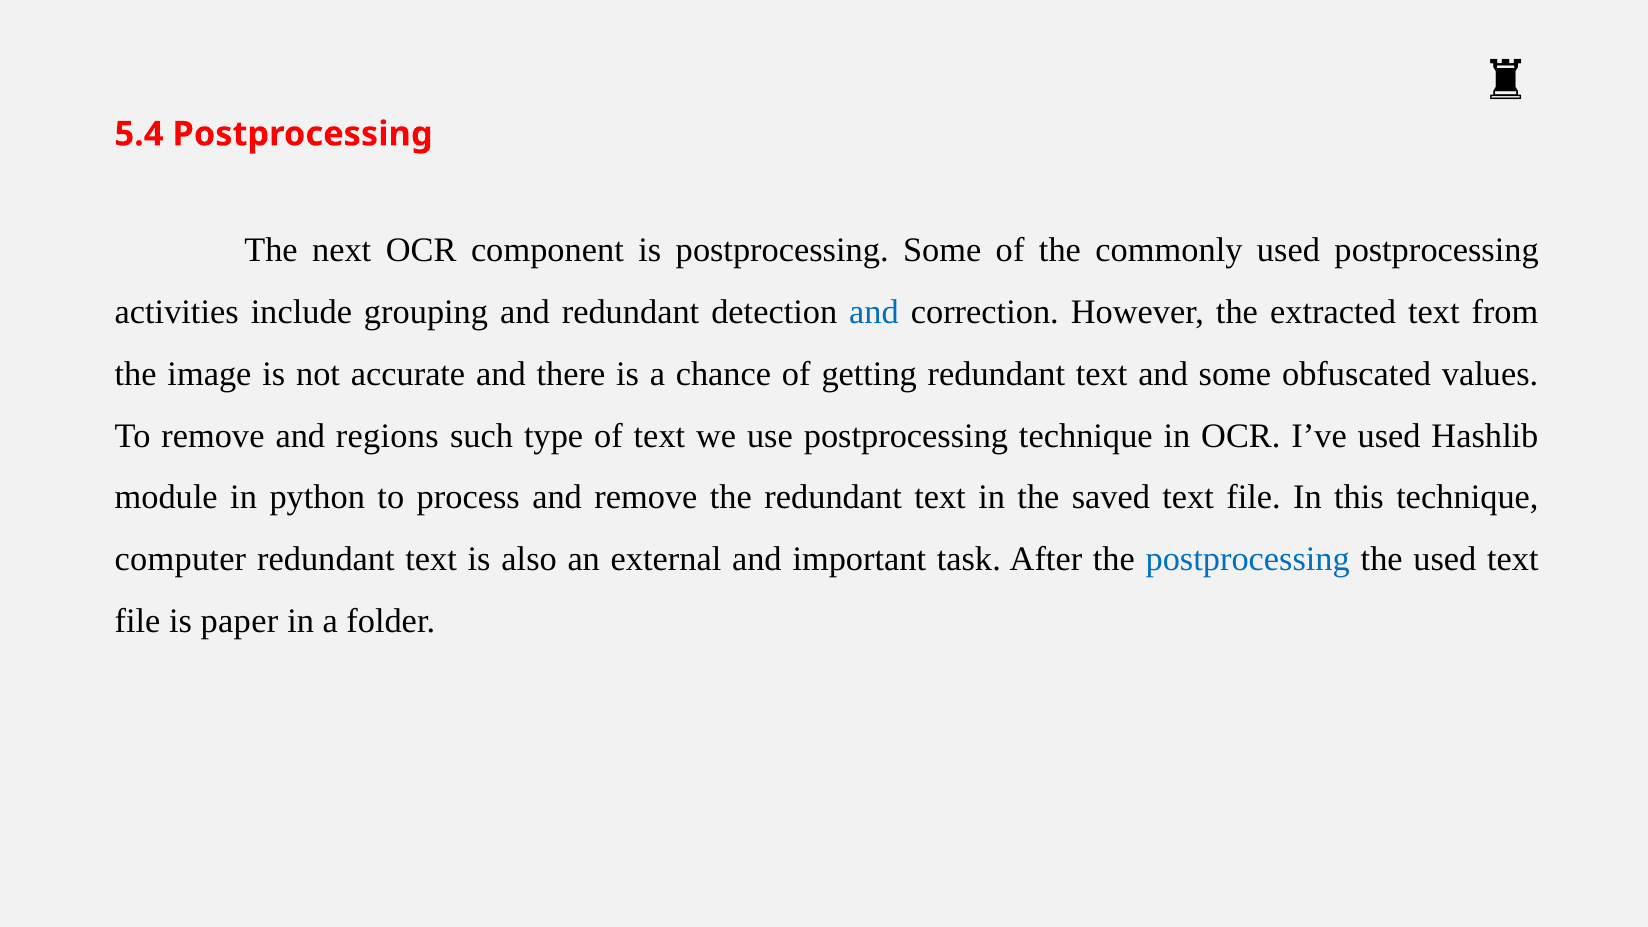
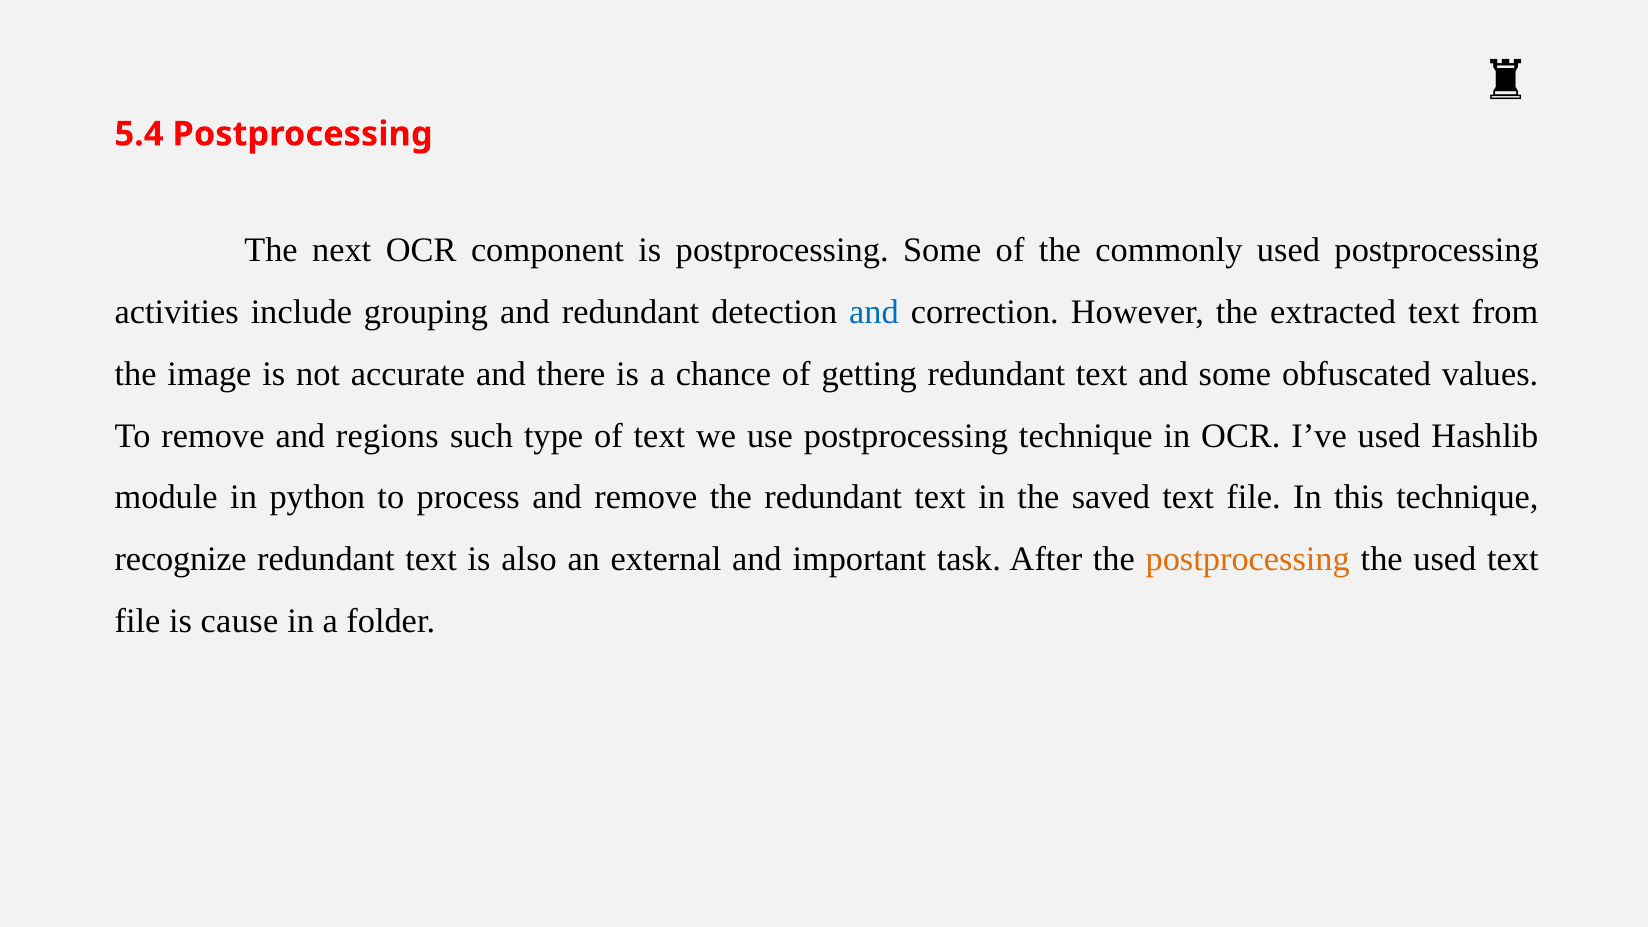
computer: computer -> recognize
postprocessing at (1248, 559) colour: blue -> orange
paper: paper -> cause
